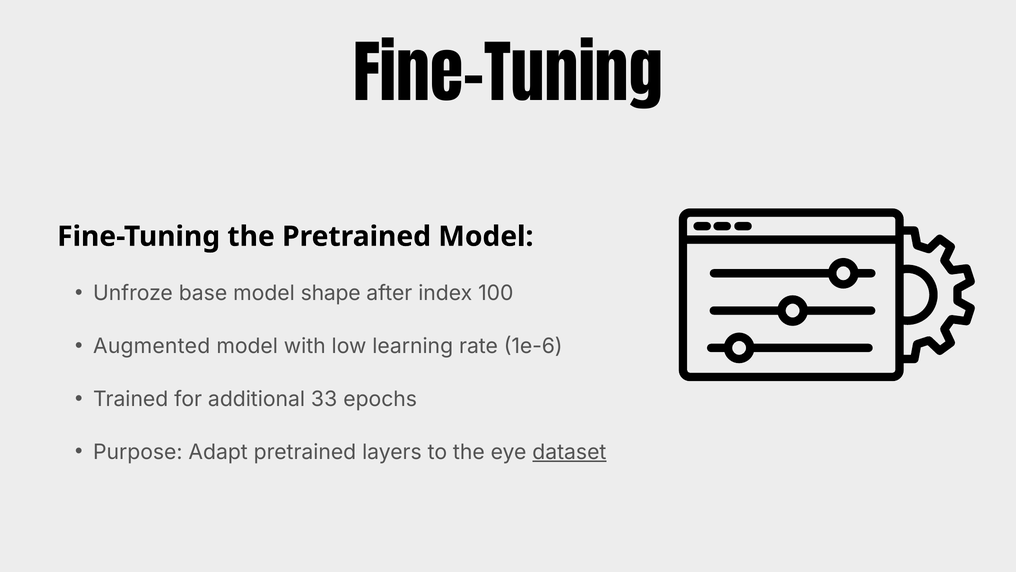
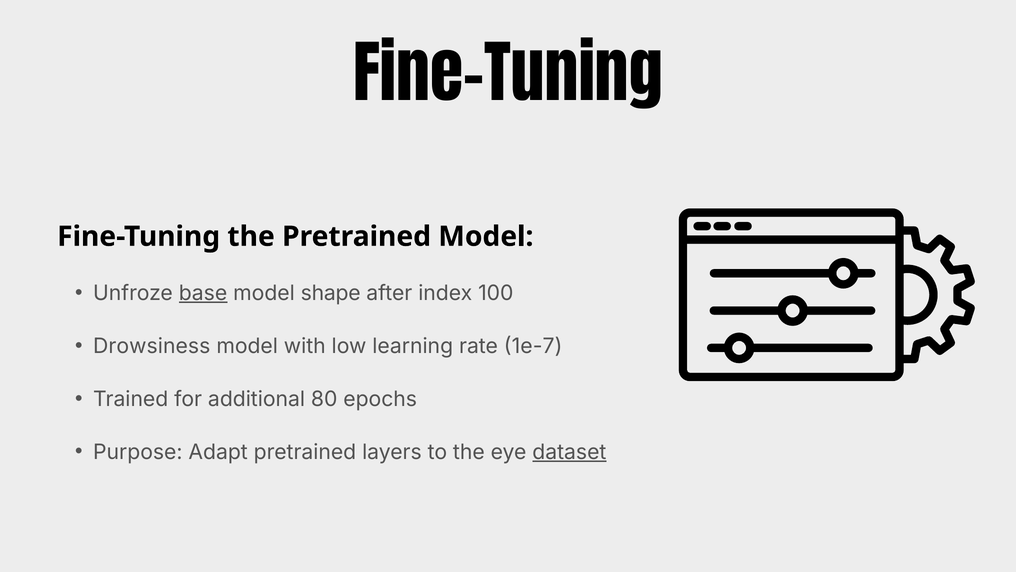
base underline: none -> present
Augmented: Augmented -> Drowsiness
1e-6: 1e-6 -> 1e-7
33: 33 -> 80
